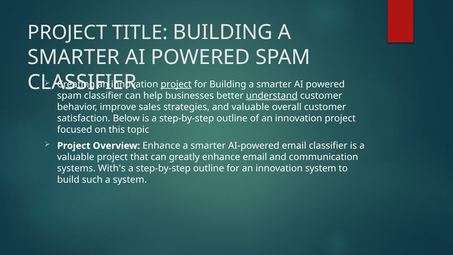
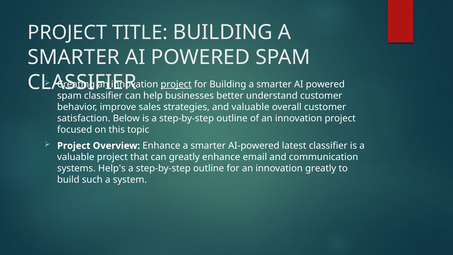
understand underline: present -> none
AI-powered email: email -> latest
With's: With's -> Help's
innovation system: system -> greatly
